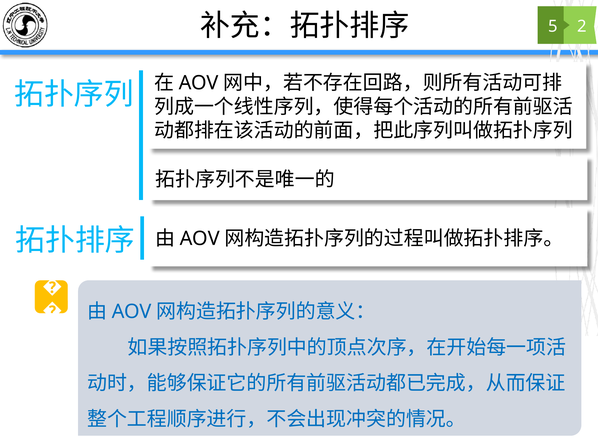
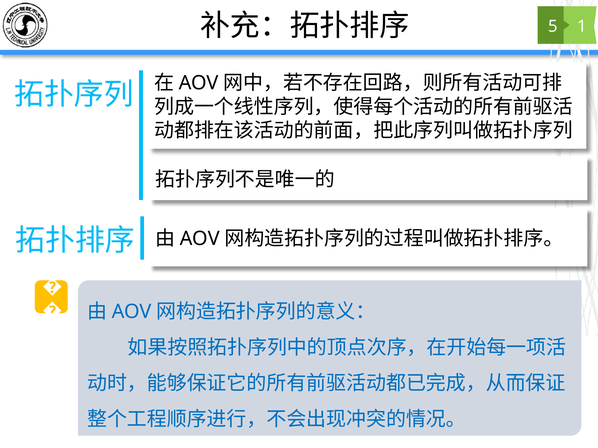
2: 2 -> 1
